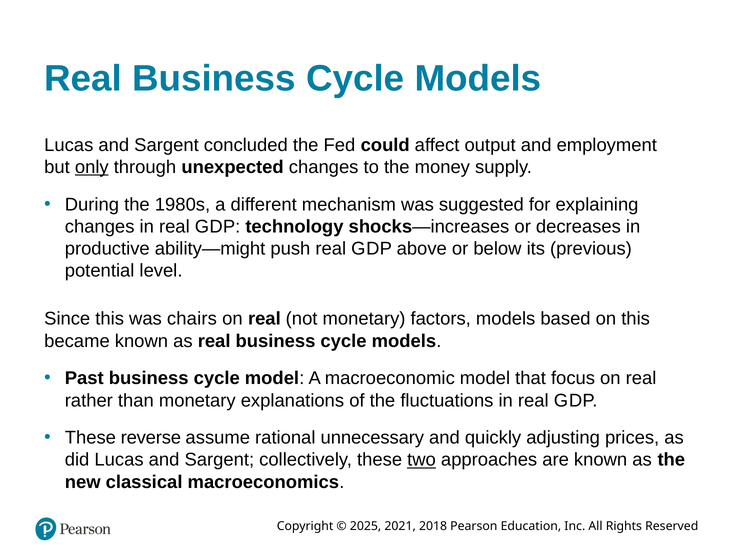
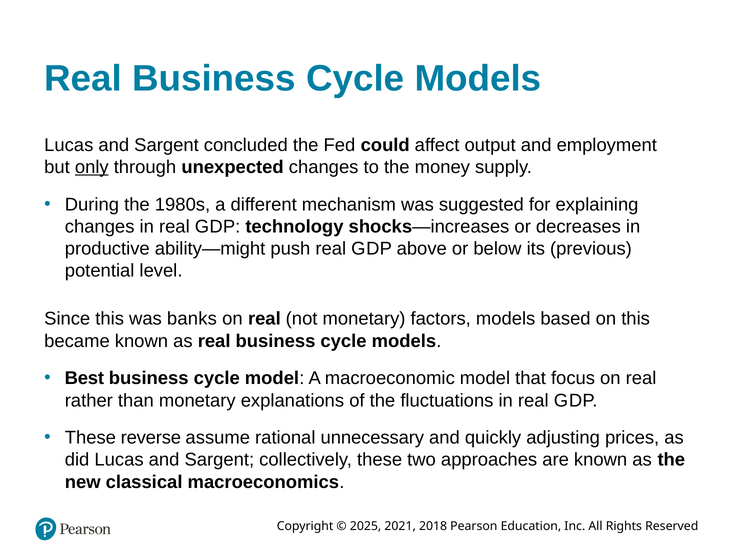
chairs: chairs -> banks
Past: Past -> Best
two underline: present -> none
